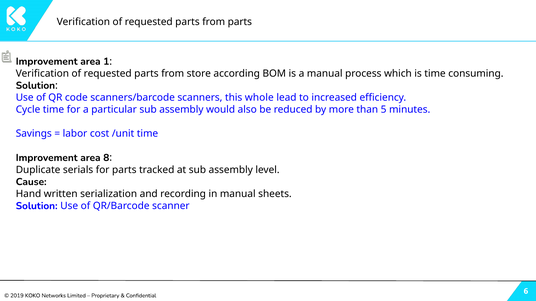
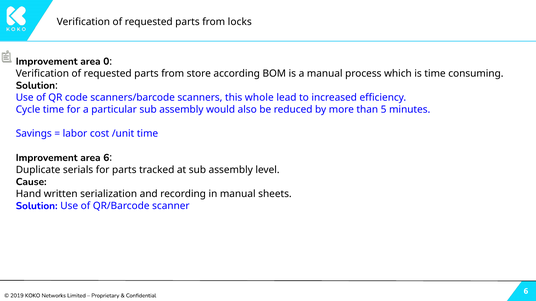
from parts: parts -> locks
1: 1 -> 0
area 8: 8 -> 6
